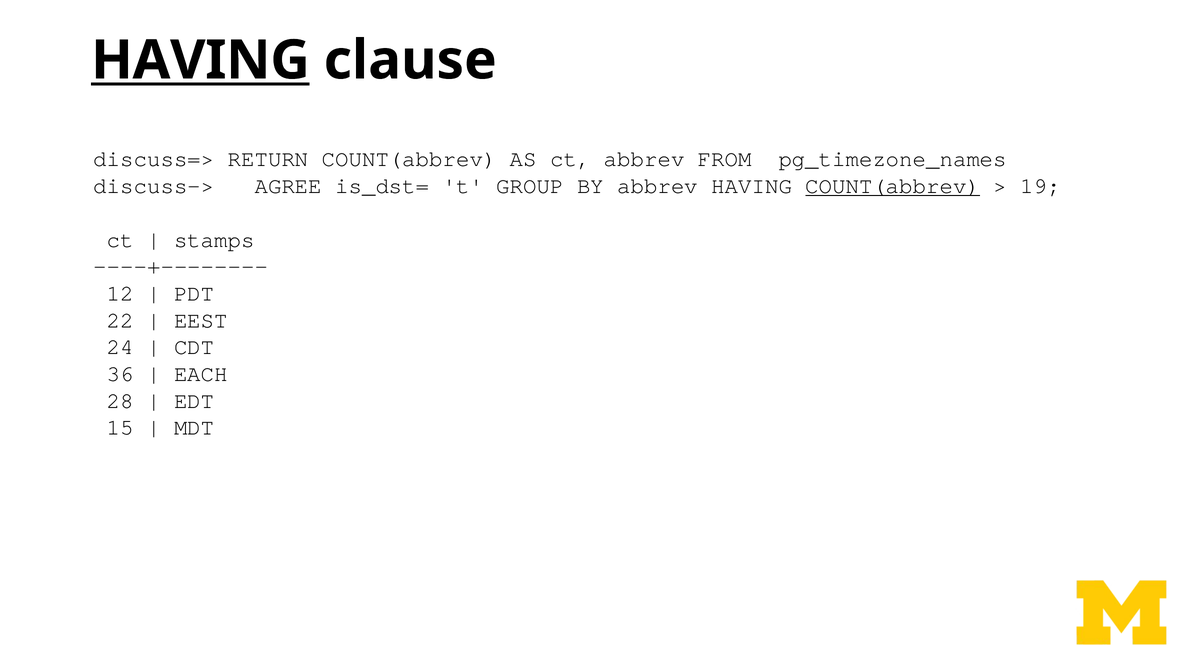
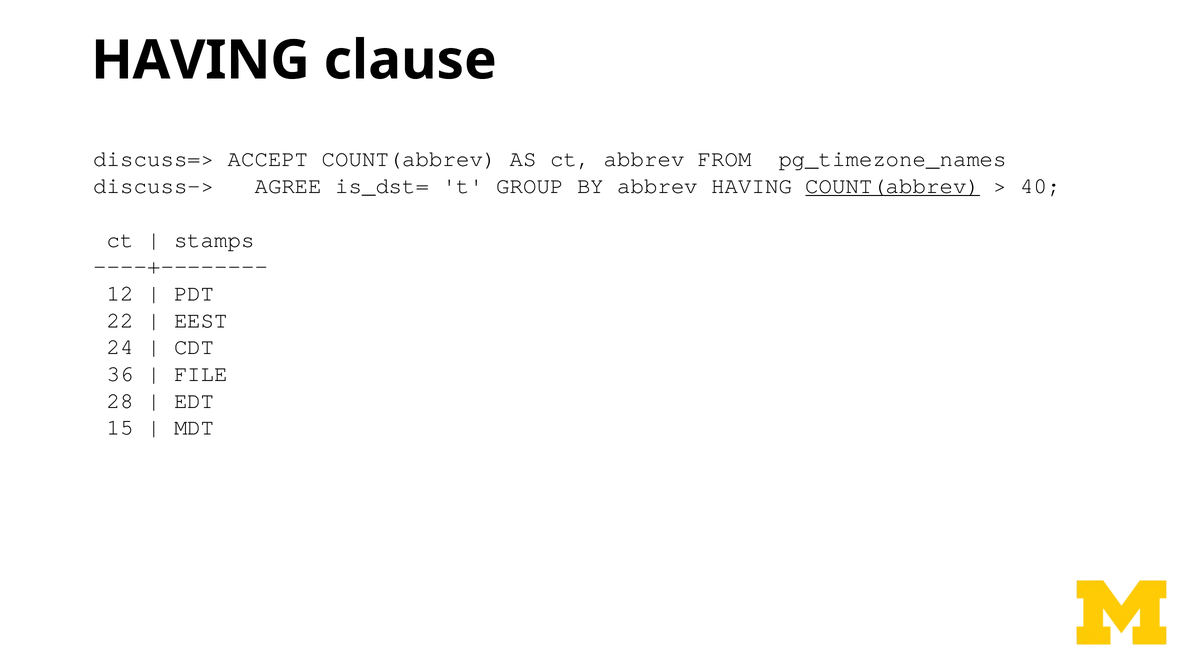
HAVING at (200, 60) underline: present -> none
RETURN: RETURN -> ACCEPT
19: 19 -> 40
EACH: EACH -> FILE
